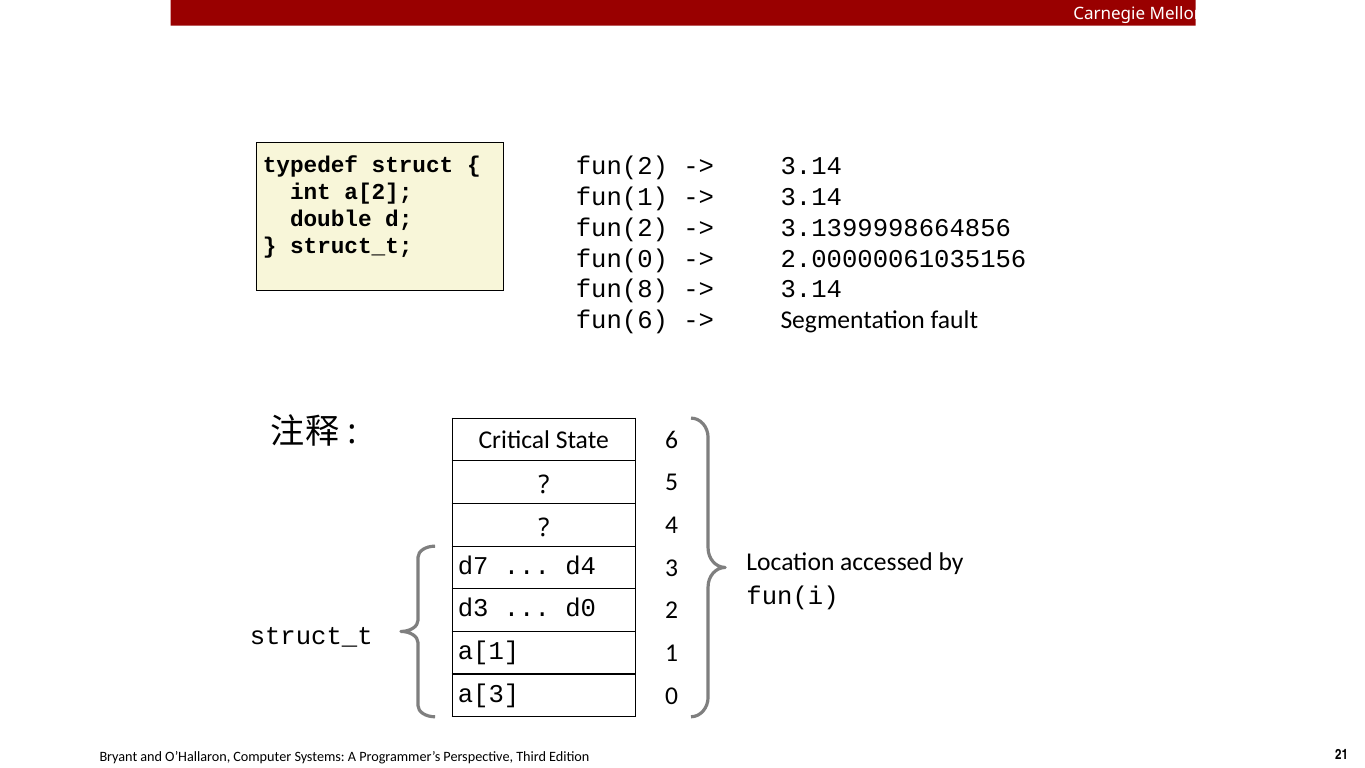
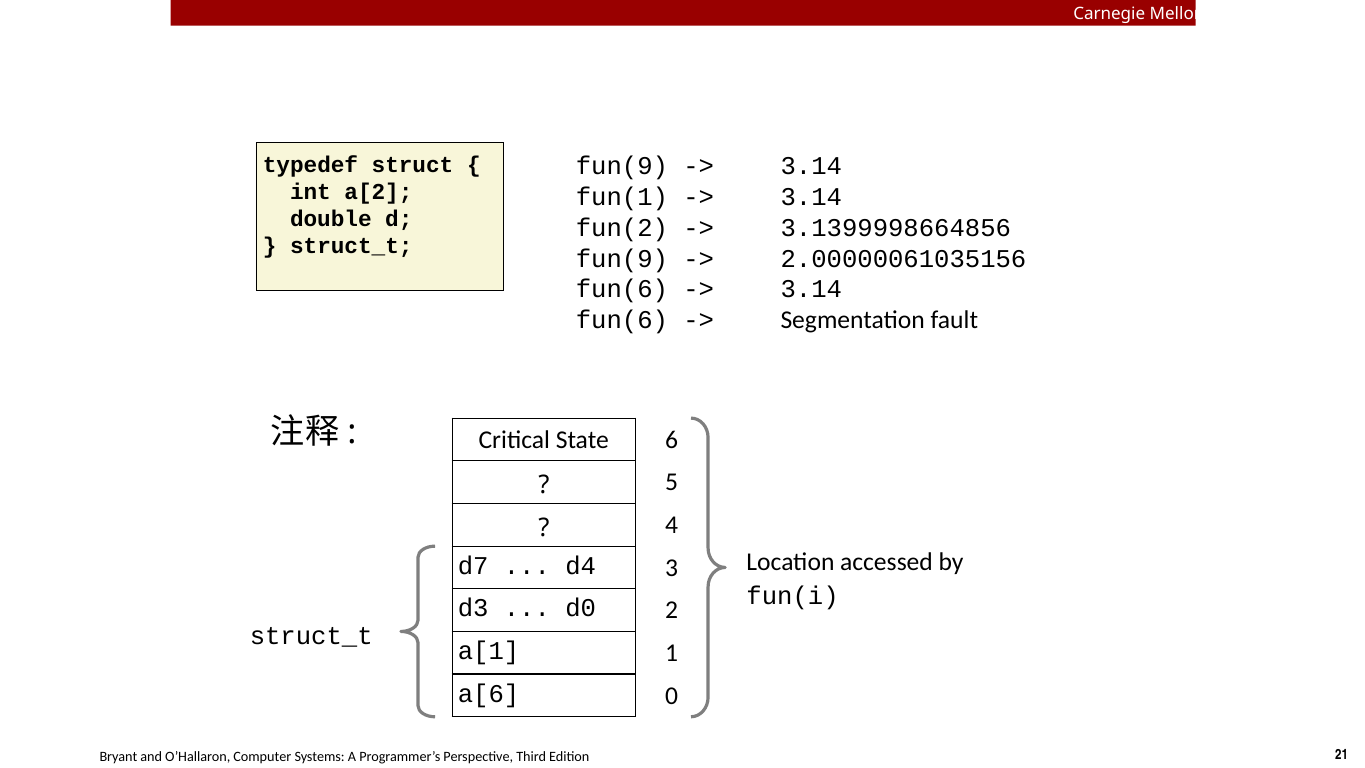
fun(2 at (622, 166): fun(2 -> fun(9
fun(0 at (622, 259): fun(0 -> fun(9
fun(8 at (622, 289): fun(8 -> fun(6
a[3: a[3 -> a[6
